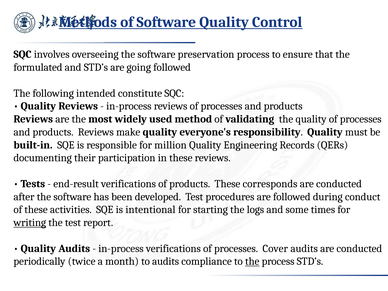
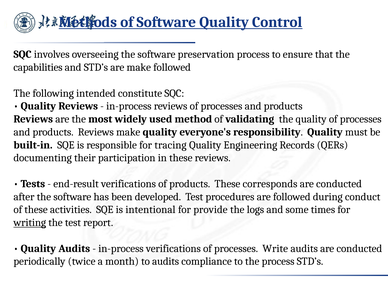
formulated: formulated -> capabilities
are going: going -> make
million: million -> tracing
starting: starting -> provide
Cover: Cover -> Write
the at (252, 261) underline: present -> none
